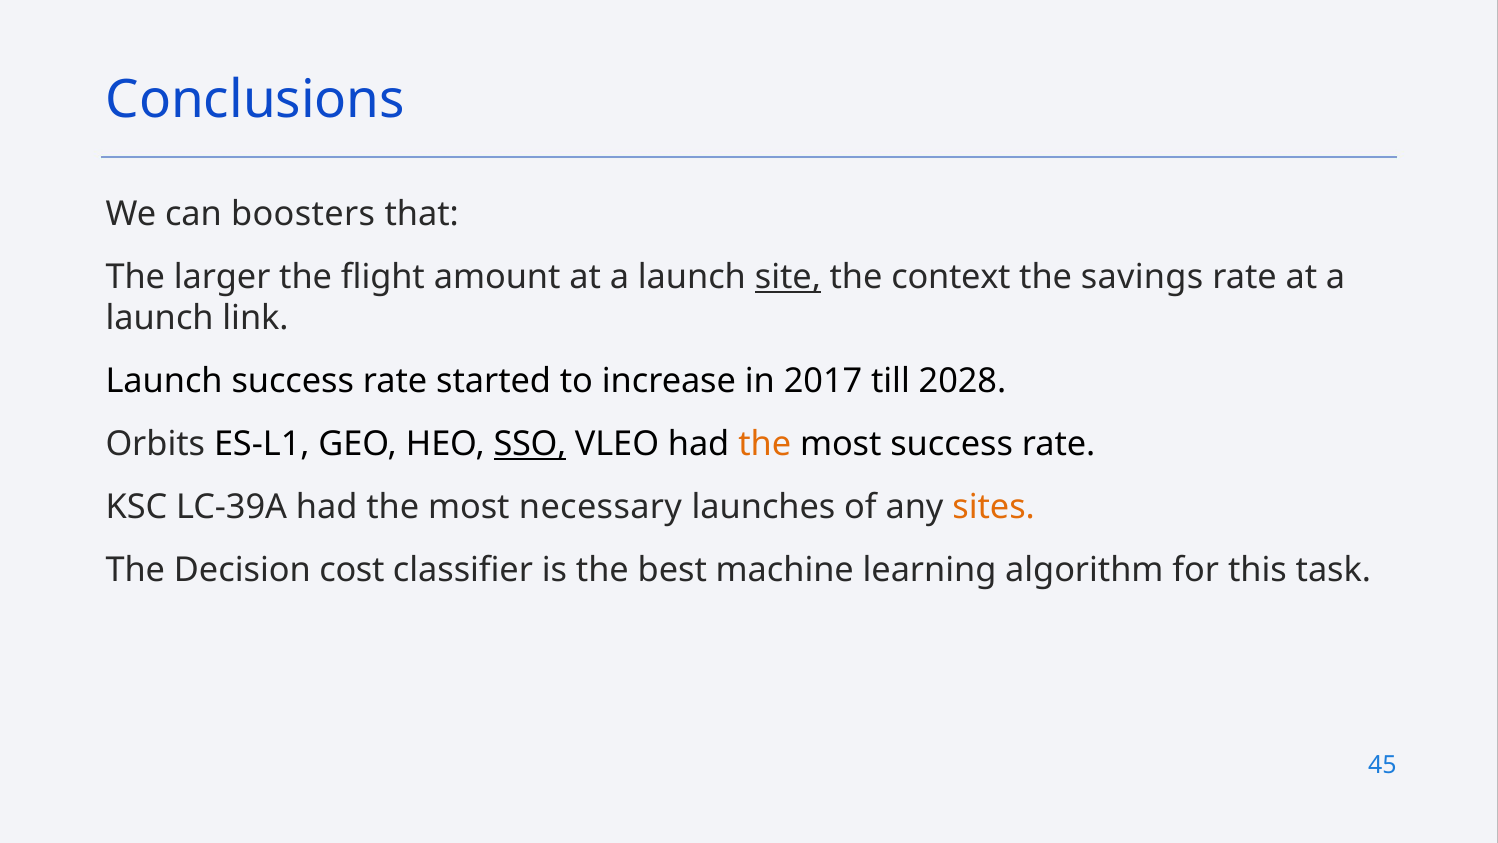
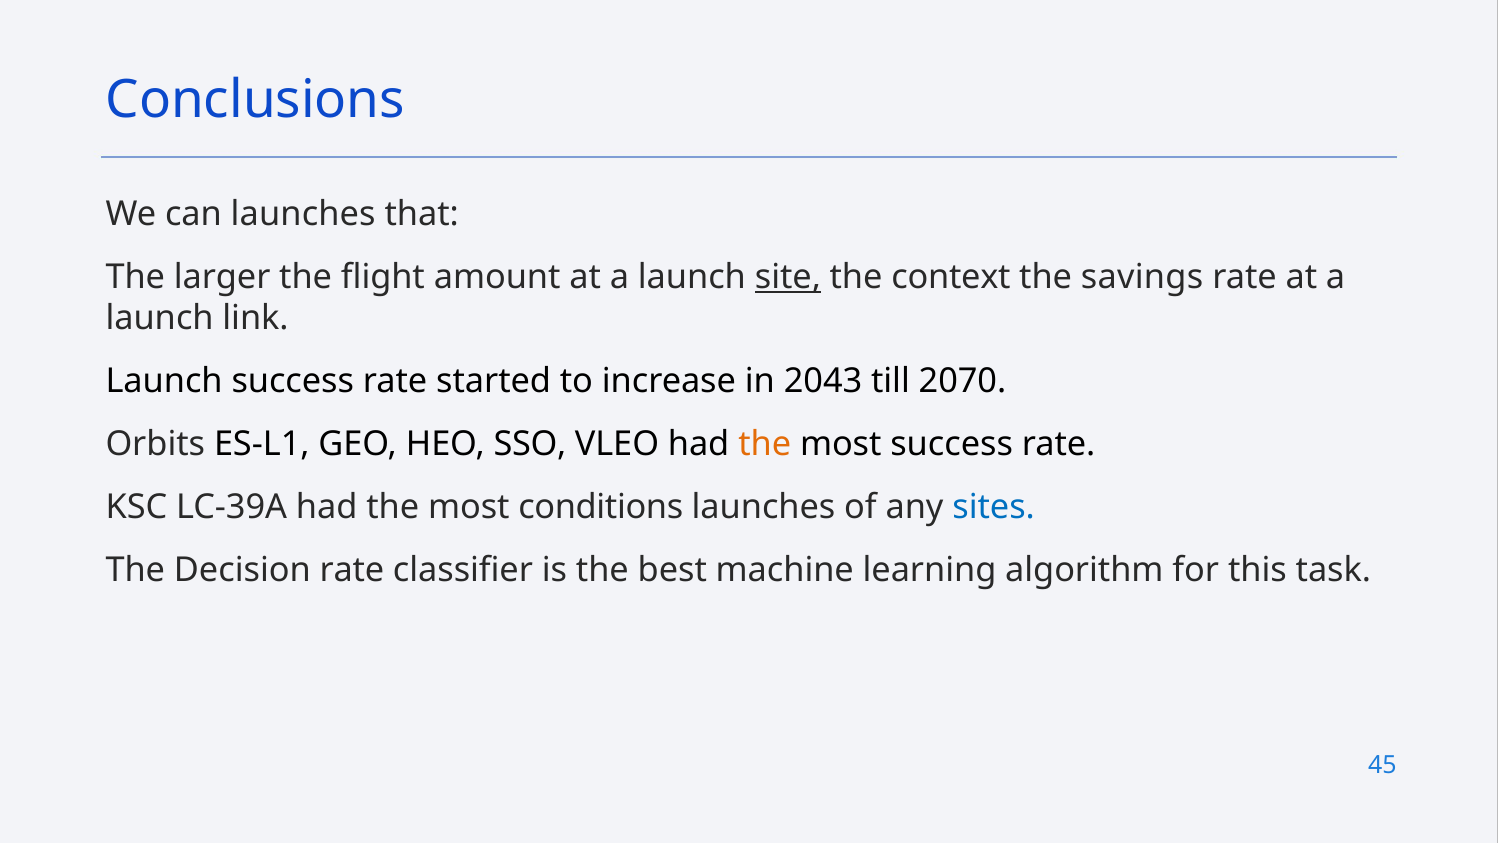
can boosters: boosters -> launches
2017: 2017 -> 2043
2028: 2028 -> 2070
SSO underline: present -> none
necessary: necessary -> conditions
sites colour: orange -> blue
Decision cost: cost -> rate
